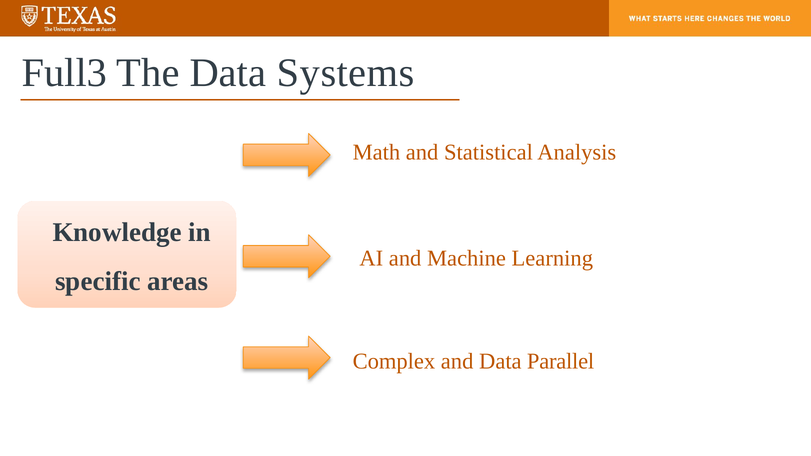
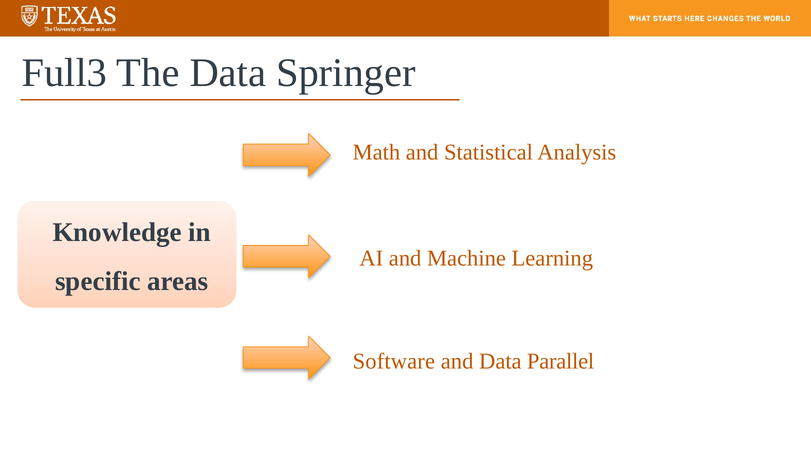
Systems: Systems -> Springer
Complex: Complex -> Software
